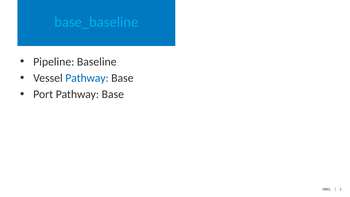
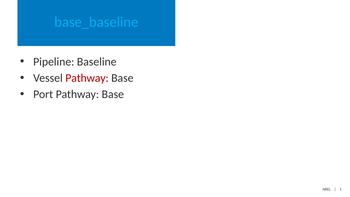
Pathway at (87, 78) colour: blue -> red
